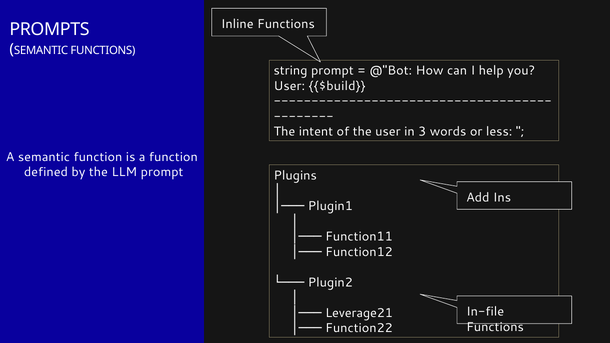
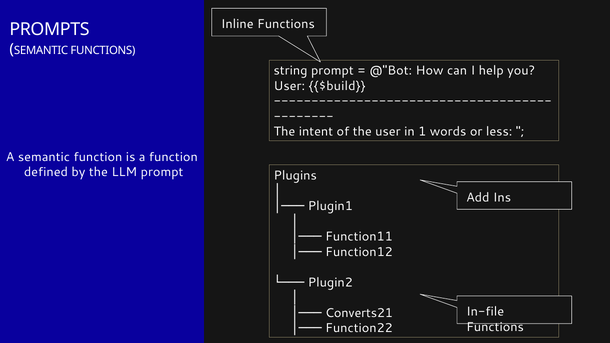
3: 3 -> 1
Leverage21: Leverage21 -> Converts21
